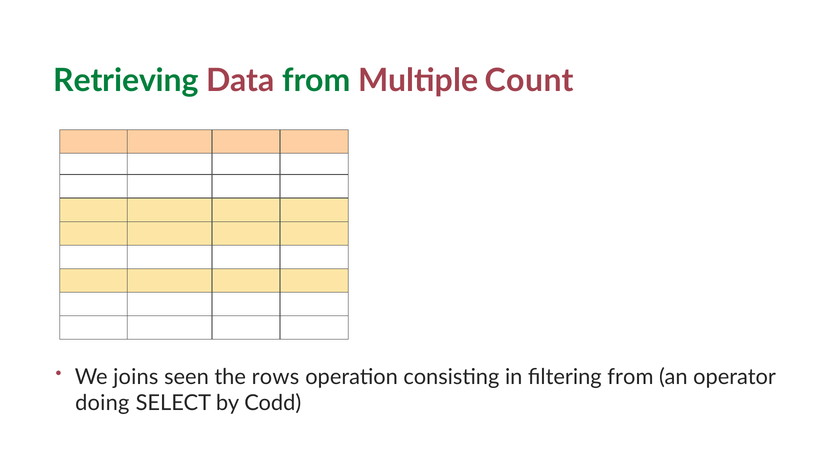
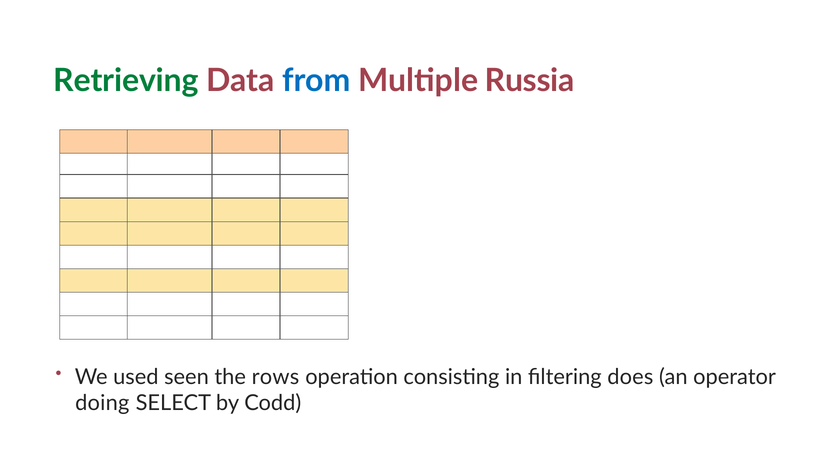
from at (316, 81) colour: green -> blue
Count: Count -> Russia
joins: joins -> used
filtering from: from -> does
